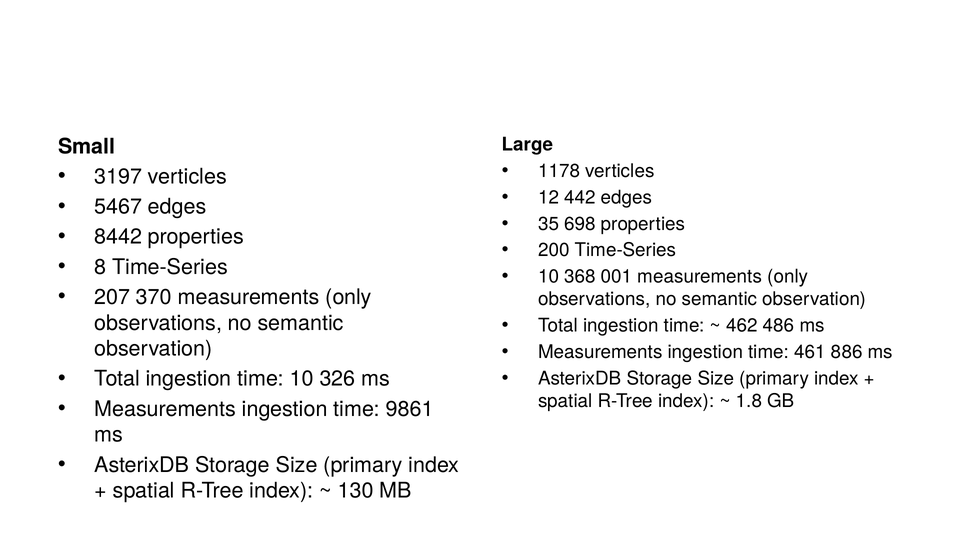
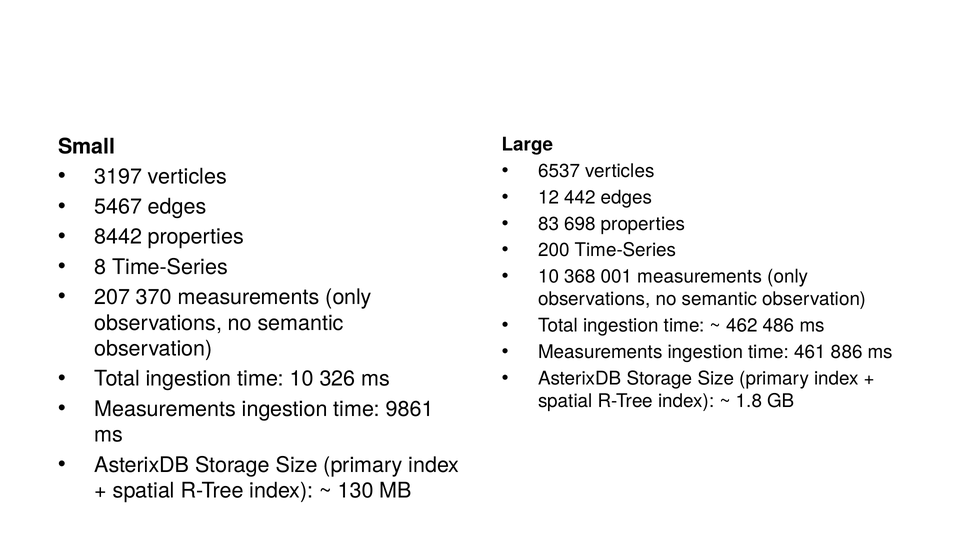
1178: 1178 -> 6537
35: 35 -> 83
